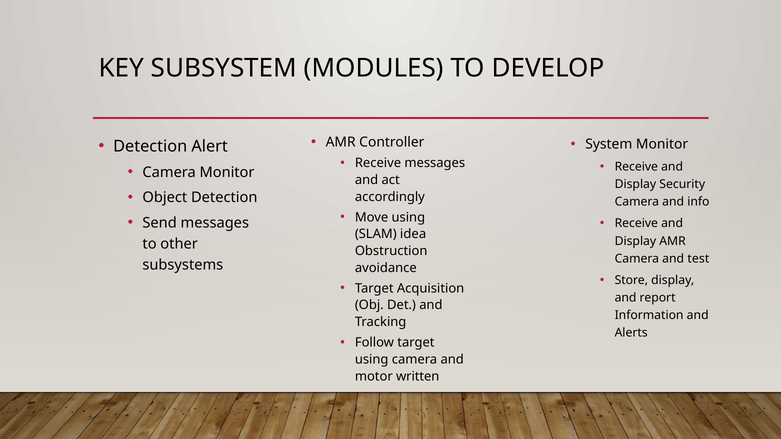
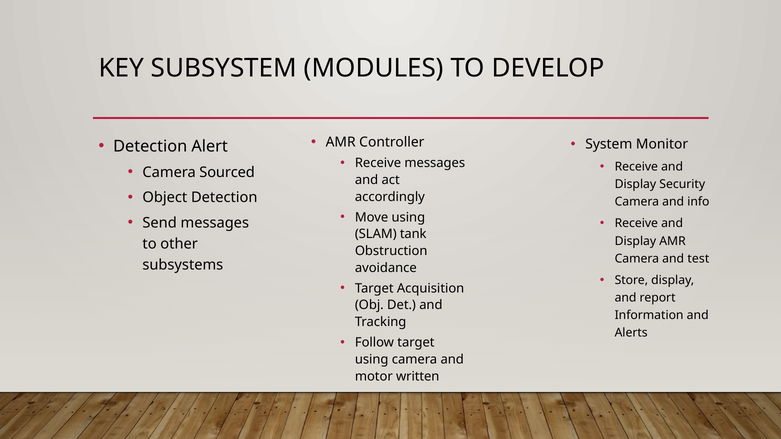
Camera Monitor: Monitor -> Sourced
idea: idea -> tank
